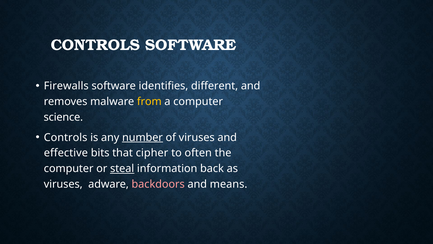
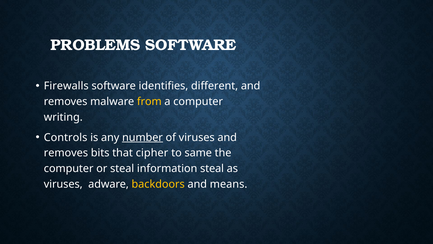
CONTROLS at (95, 45): CONTROLS -> PROBLEMS
science: science -> writing
effective at (66, 153): effective -> removes
often: often -> same
steal at (122, 168) underline: present -> none
information back: back -> steal
backdoors colour: pink -> yellow
